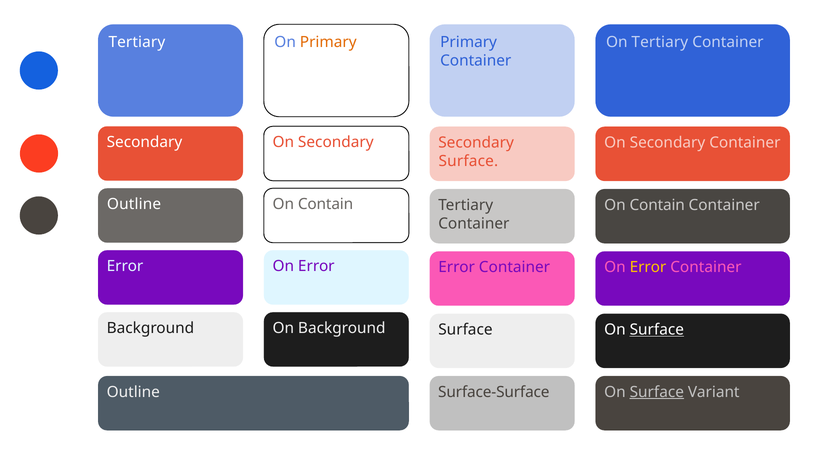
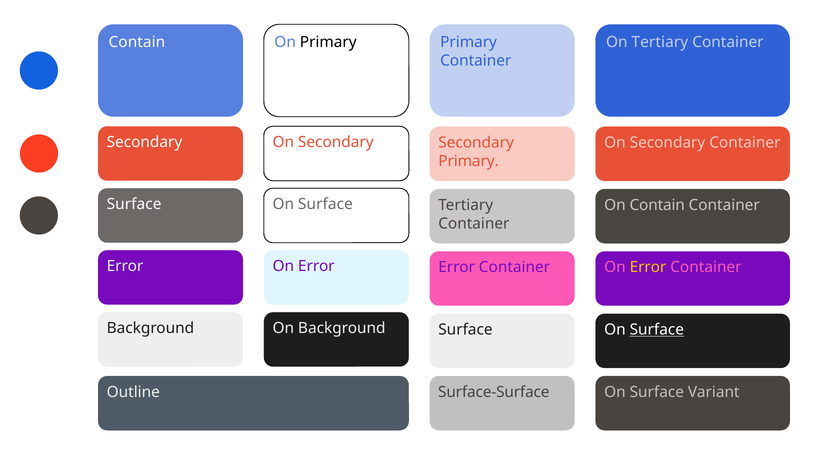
Tertiary at (137, 42): Tertiary -> Contain
Primary at (328, 42) colour: orange -> black
Surface at (468, 161): Surface -> Primary
Outline at (134, 204): Outline -> Surface
Contain at (326, 204): Contain -> Surface
Surface at (657, 392) underline: present -> none
